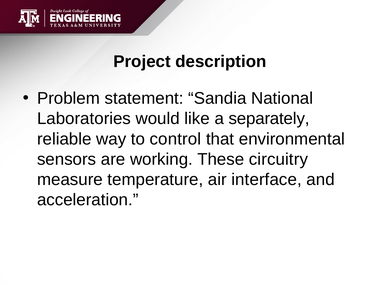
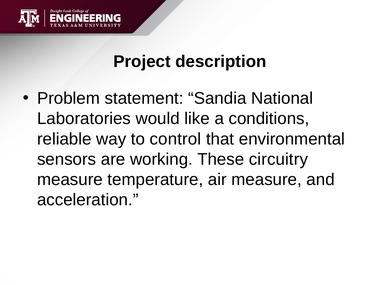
separately: separately -> conditions
air interface: interface -> measure
